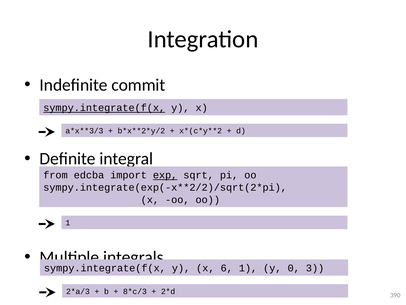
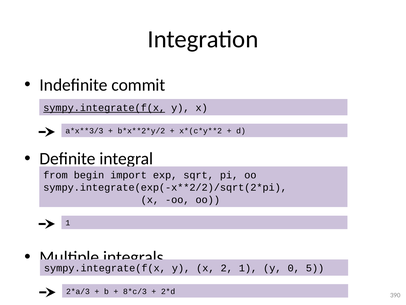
edcba: edcba -> begin
exp underline: present -> none
6: 6 -> 2
3: 3 -> 5
